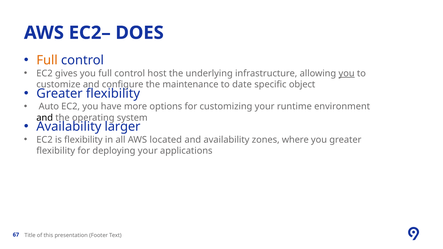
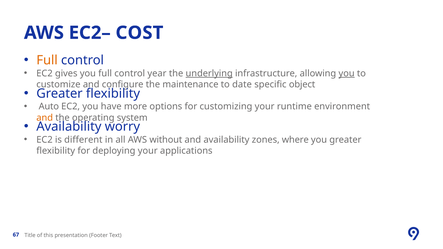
DOES: DOES -> COST
host: host -> year
underlying underline: none -> present
and at (45, 118) colour: black -> orange
larger: larger -> worry
is flexibility: flexibility -> different
located: located -> without
